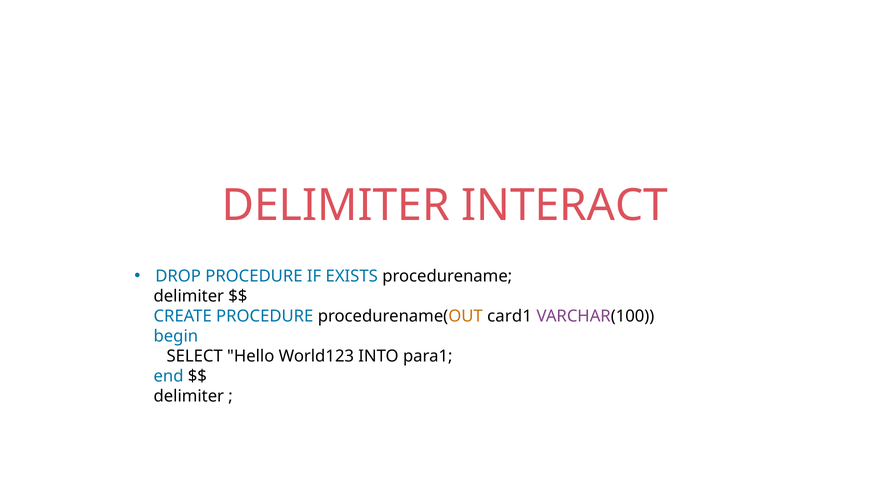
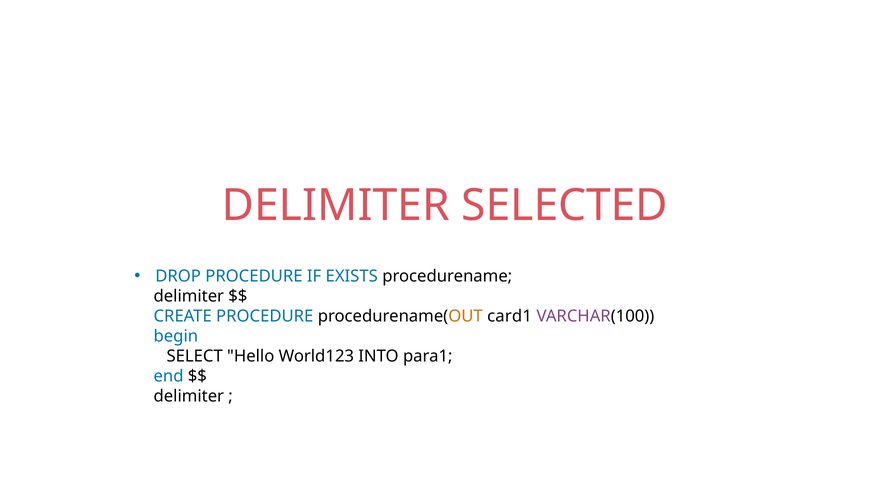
INTERACT: INTERACT -> SELECTED
